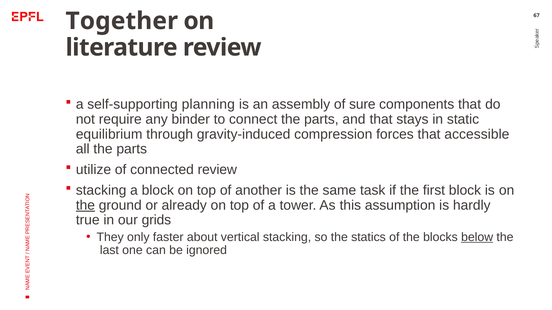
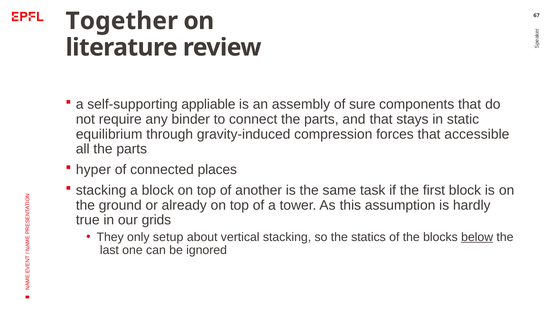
planning: planning -> appliable
utilize: utilize -> hyper
connected review: review -> places
the at (85, 206) underline: present -> none
faster: faster -> setup
